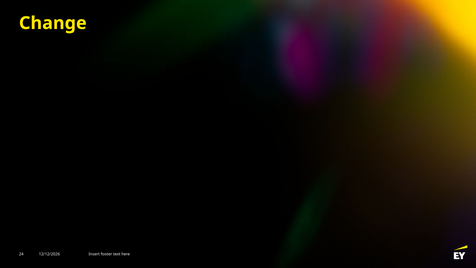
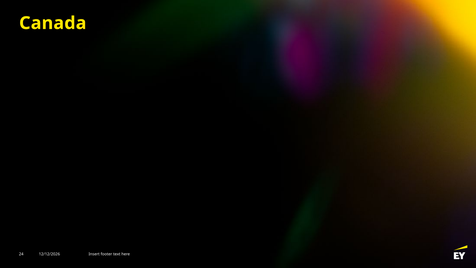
Change: Change -> Canada
